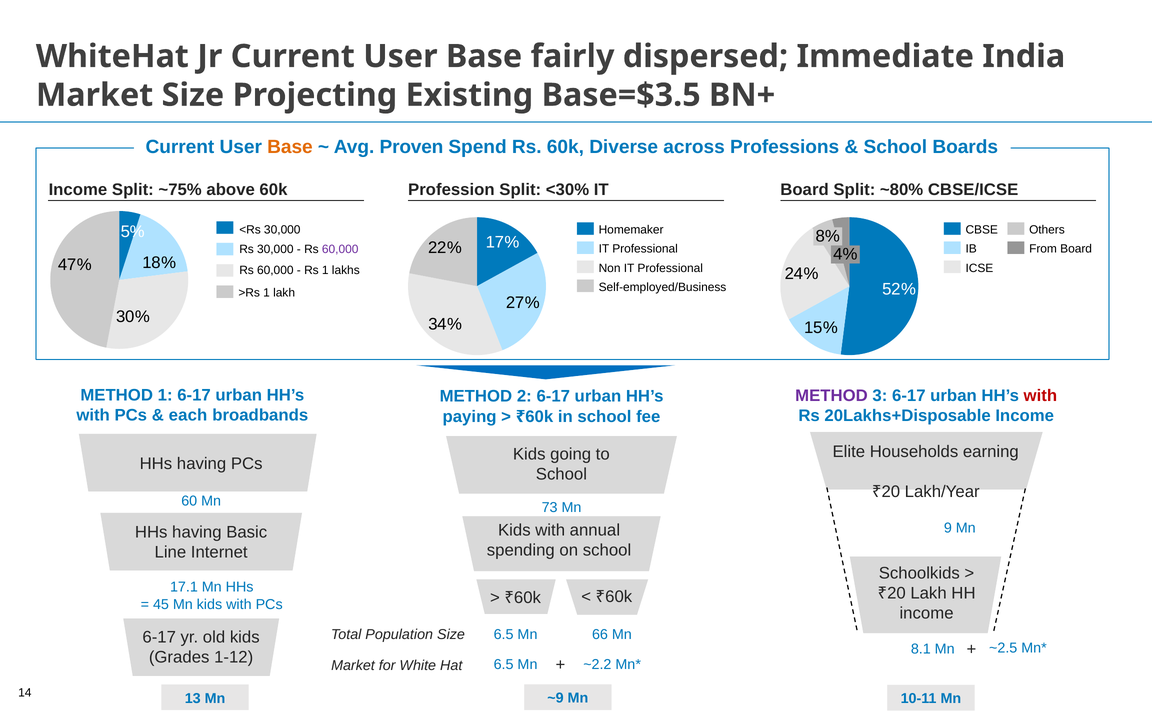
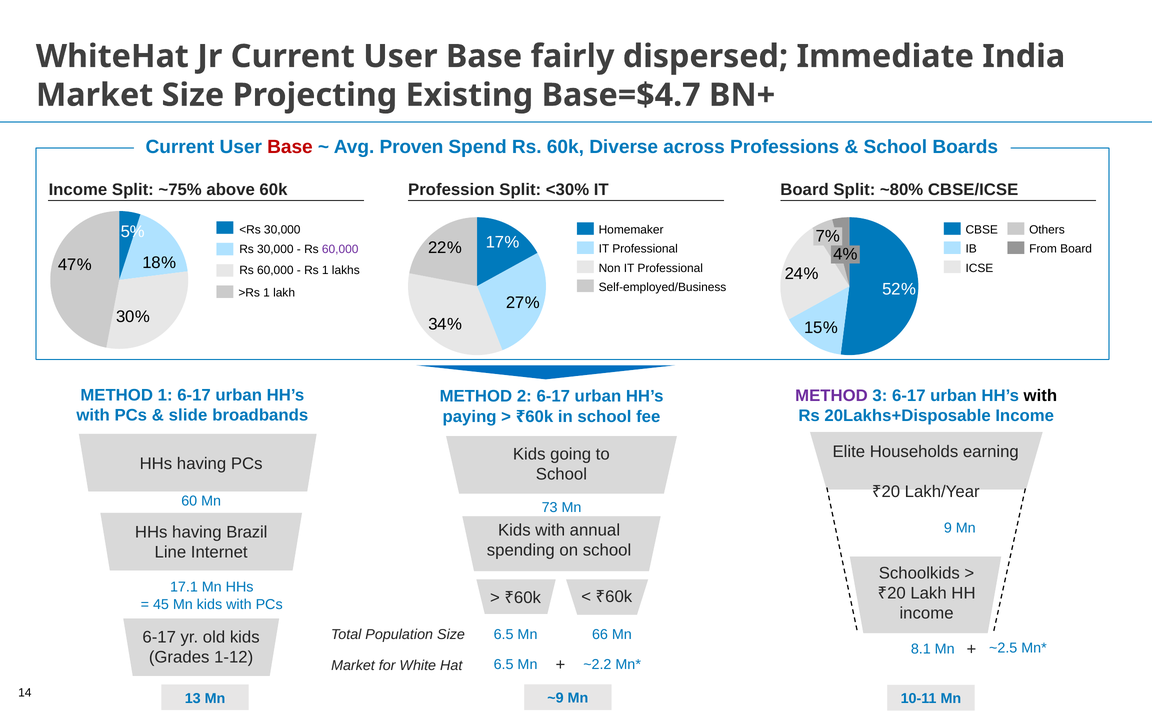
Base=$3.5: Base=$3.5 -> Base=$4.7
Base at (290, 147) colour: orange -> red
8%: 8% -> 7%
with at (1040, 396) colour: red -> black
each: each -> slide
Basic: Basic -> Brazil
